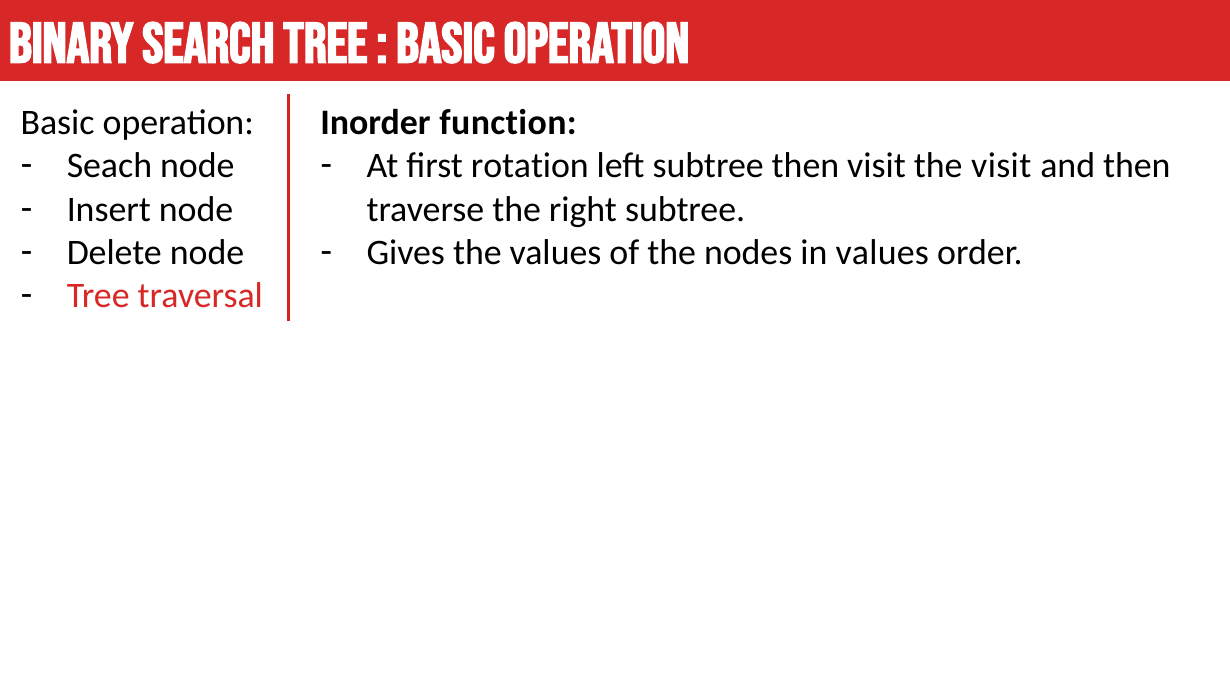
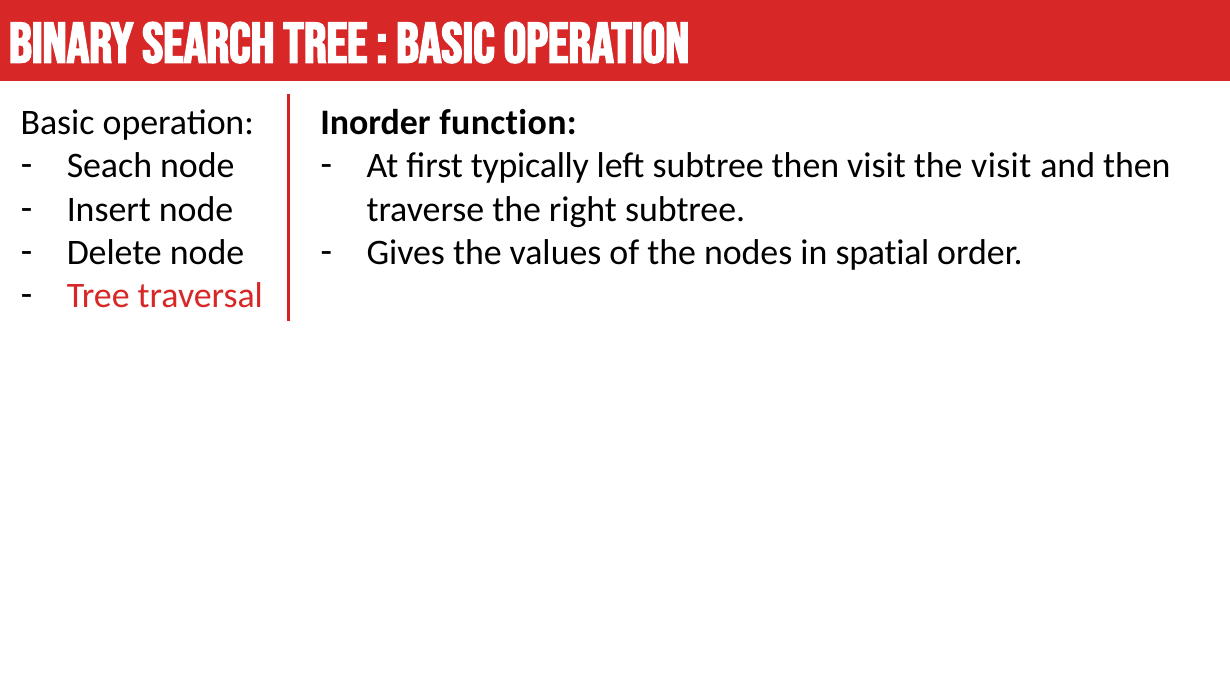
rotation: rotation -> typically
in values: values -> spatial
